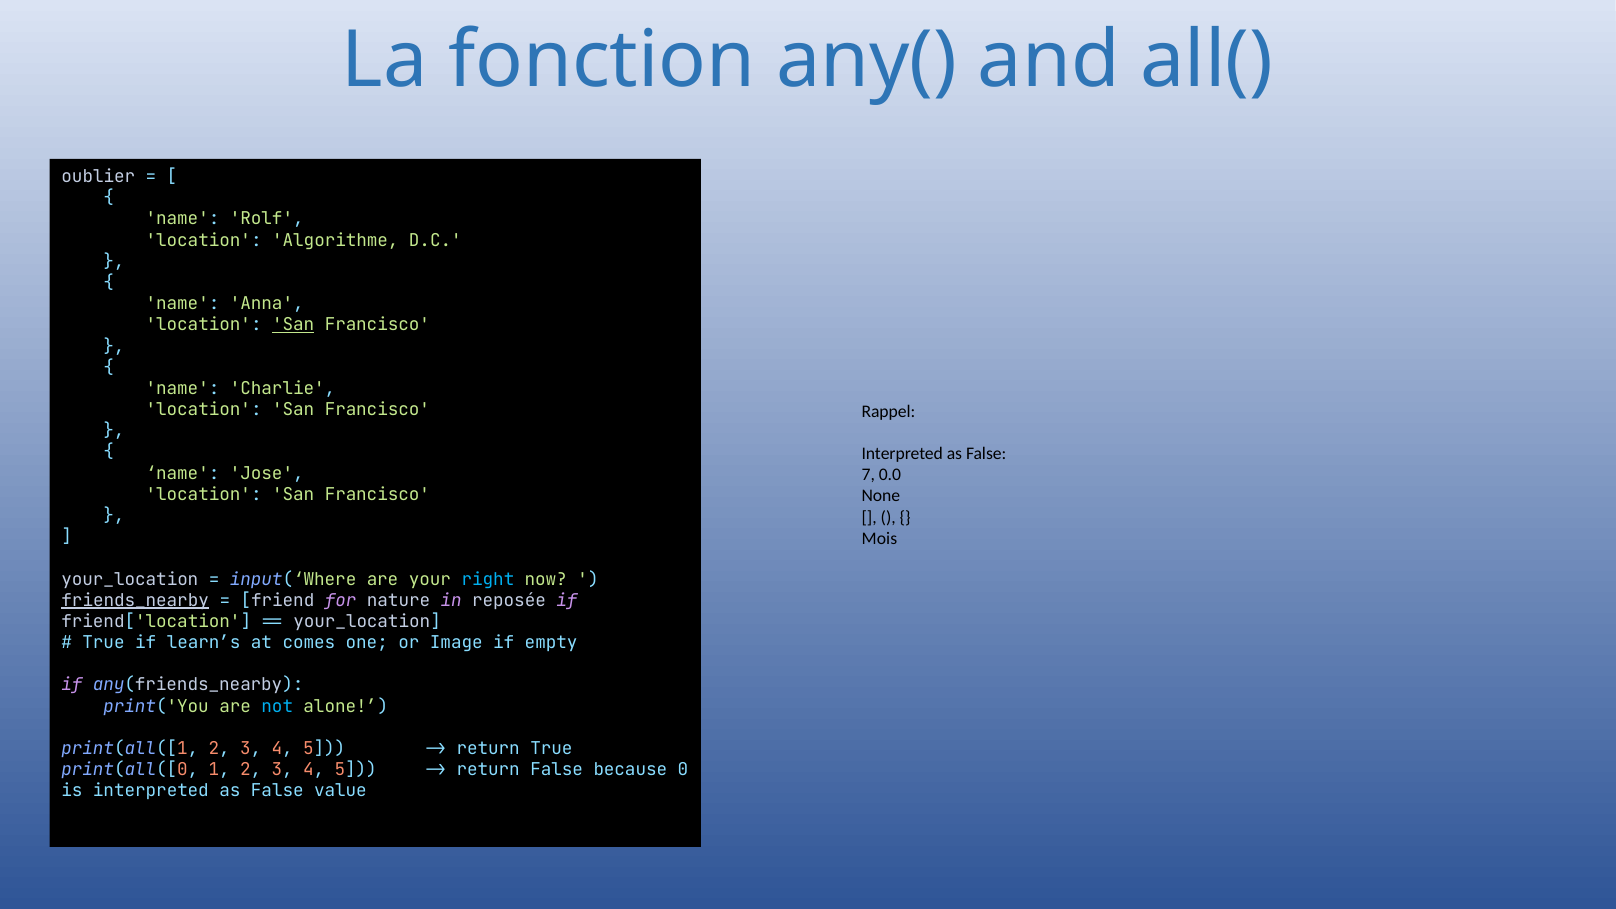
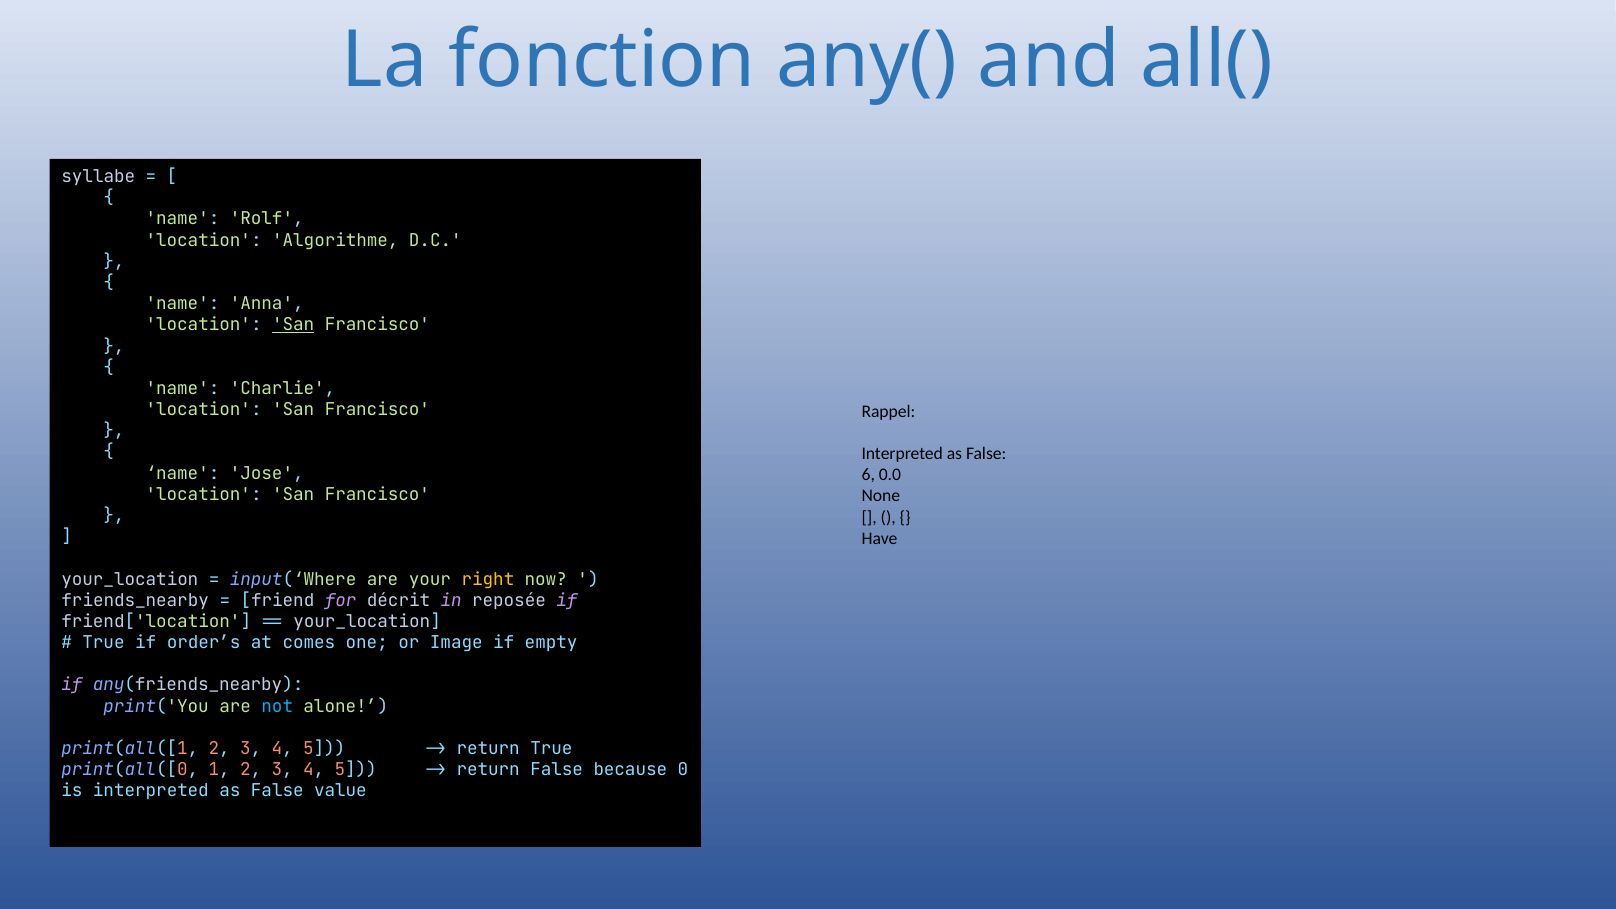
oublier: oublier -> syllabe
7: 7 -> 6
Mois: Mois -> Have
right colour: light blue -> yellow
friends_nearby underline: present -> none
nature: nature -> décrit
learn’s: learn’s -> order’s
